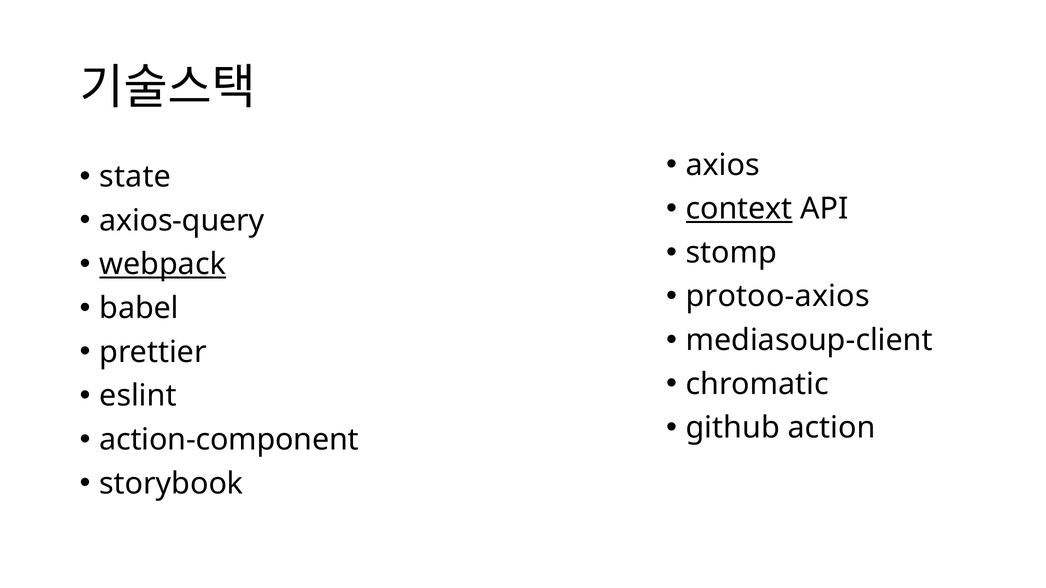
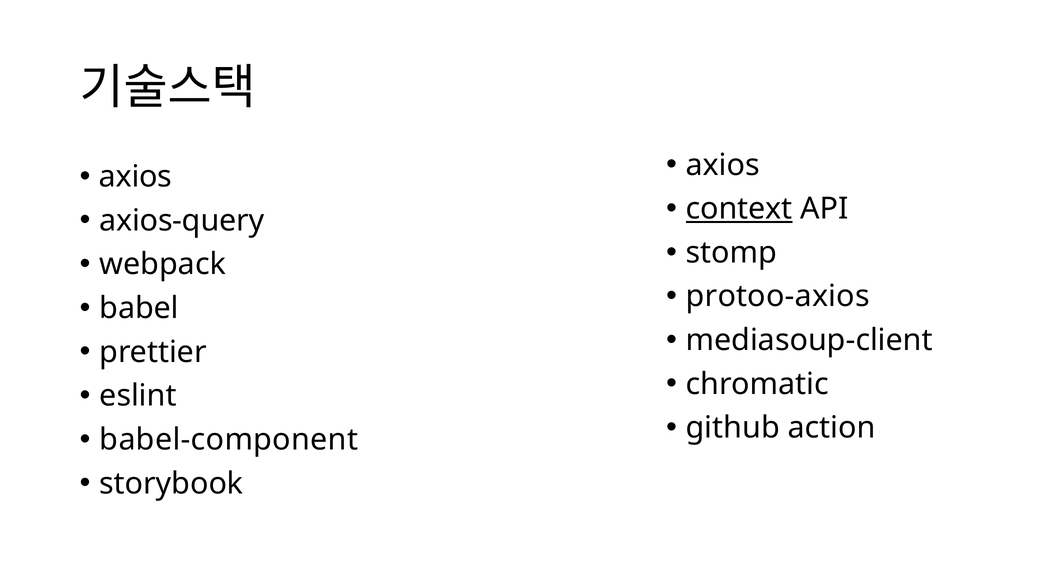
state at (135, 177): state -> axios
webpack underline: present -> none
action-component: action-component -> babel-component
